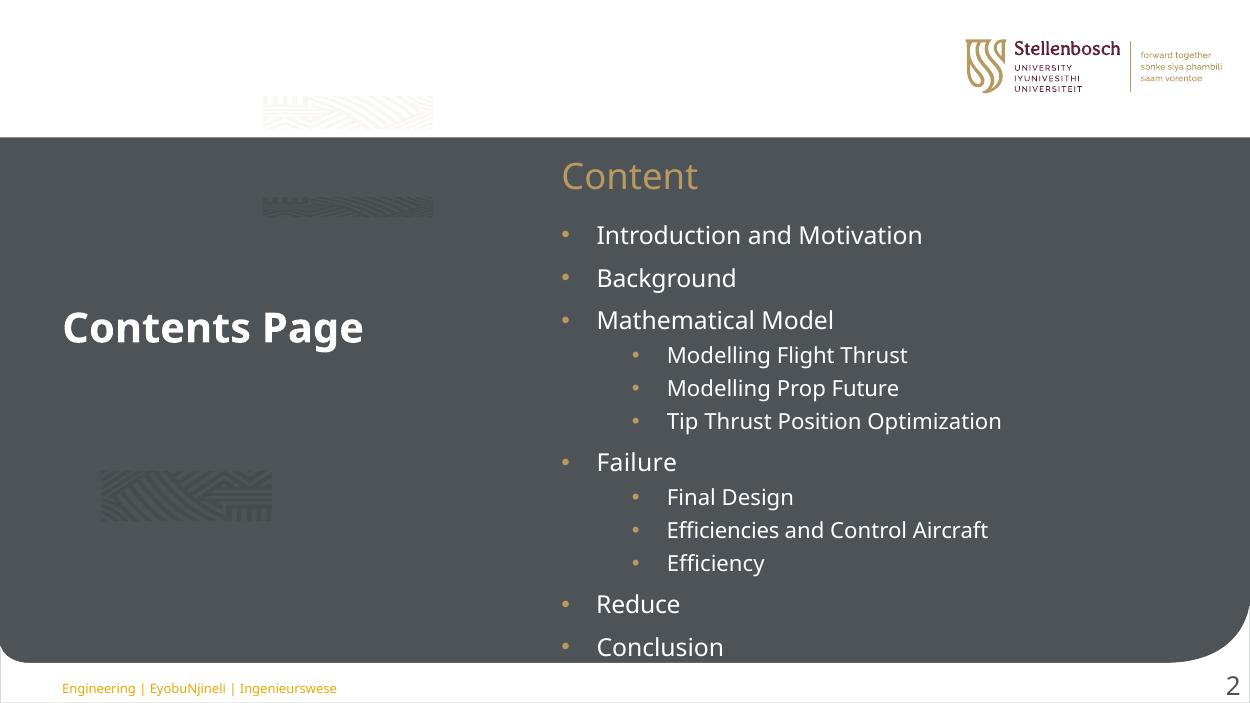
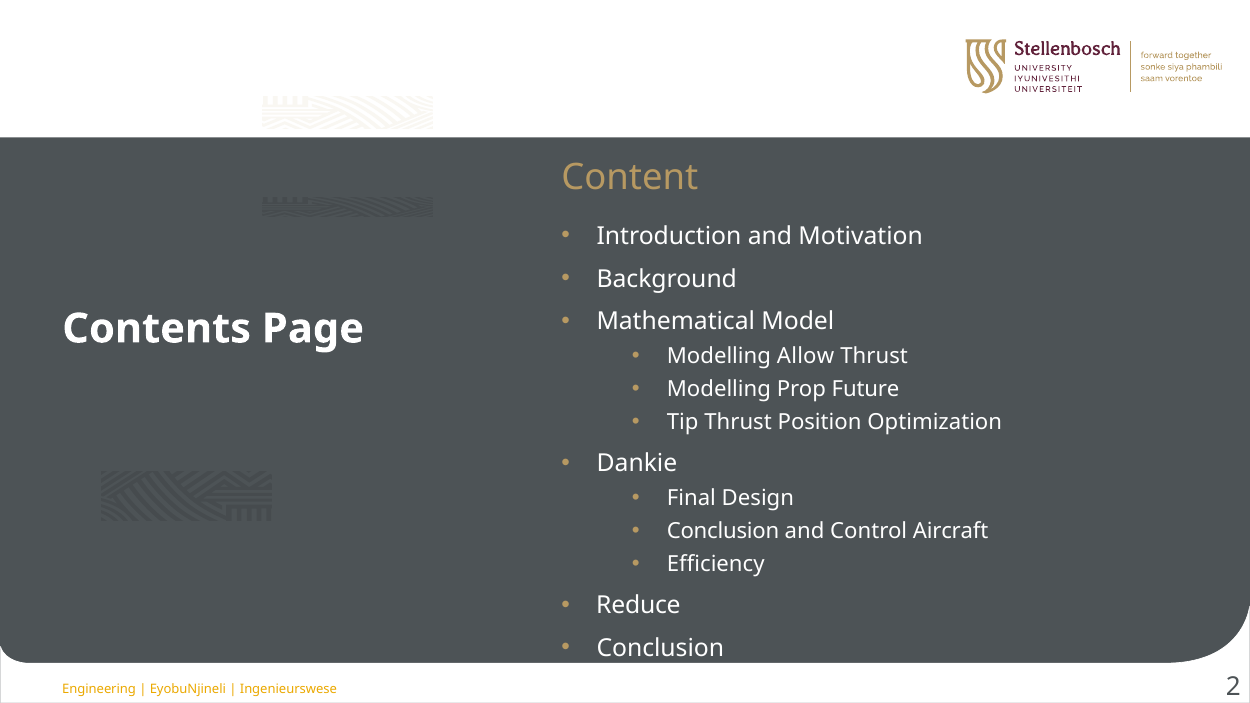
Flight: Flight -> Allow
Failure: Failure -> Dankie
Efficiencies at (723, 531): Efficiencies -> Conclusion
